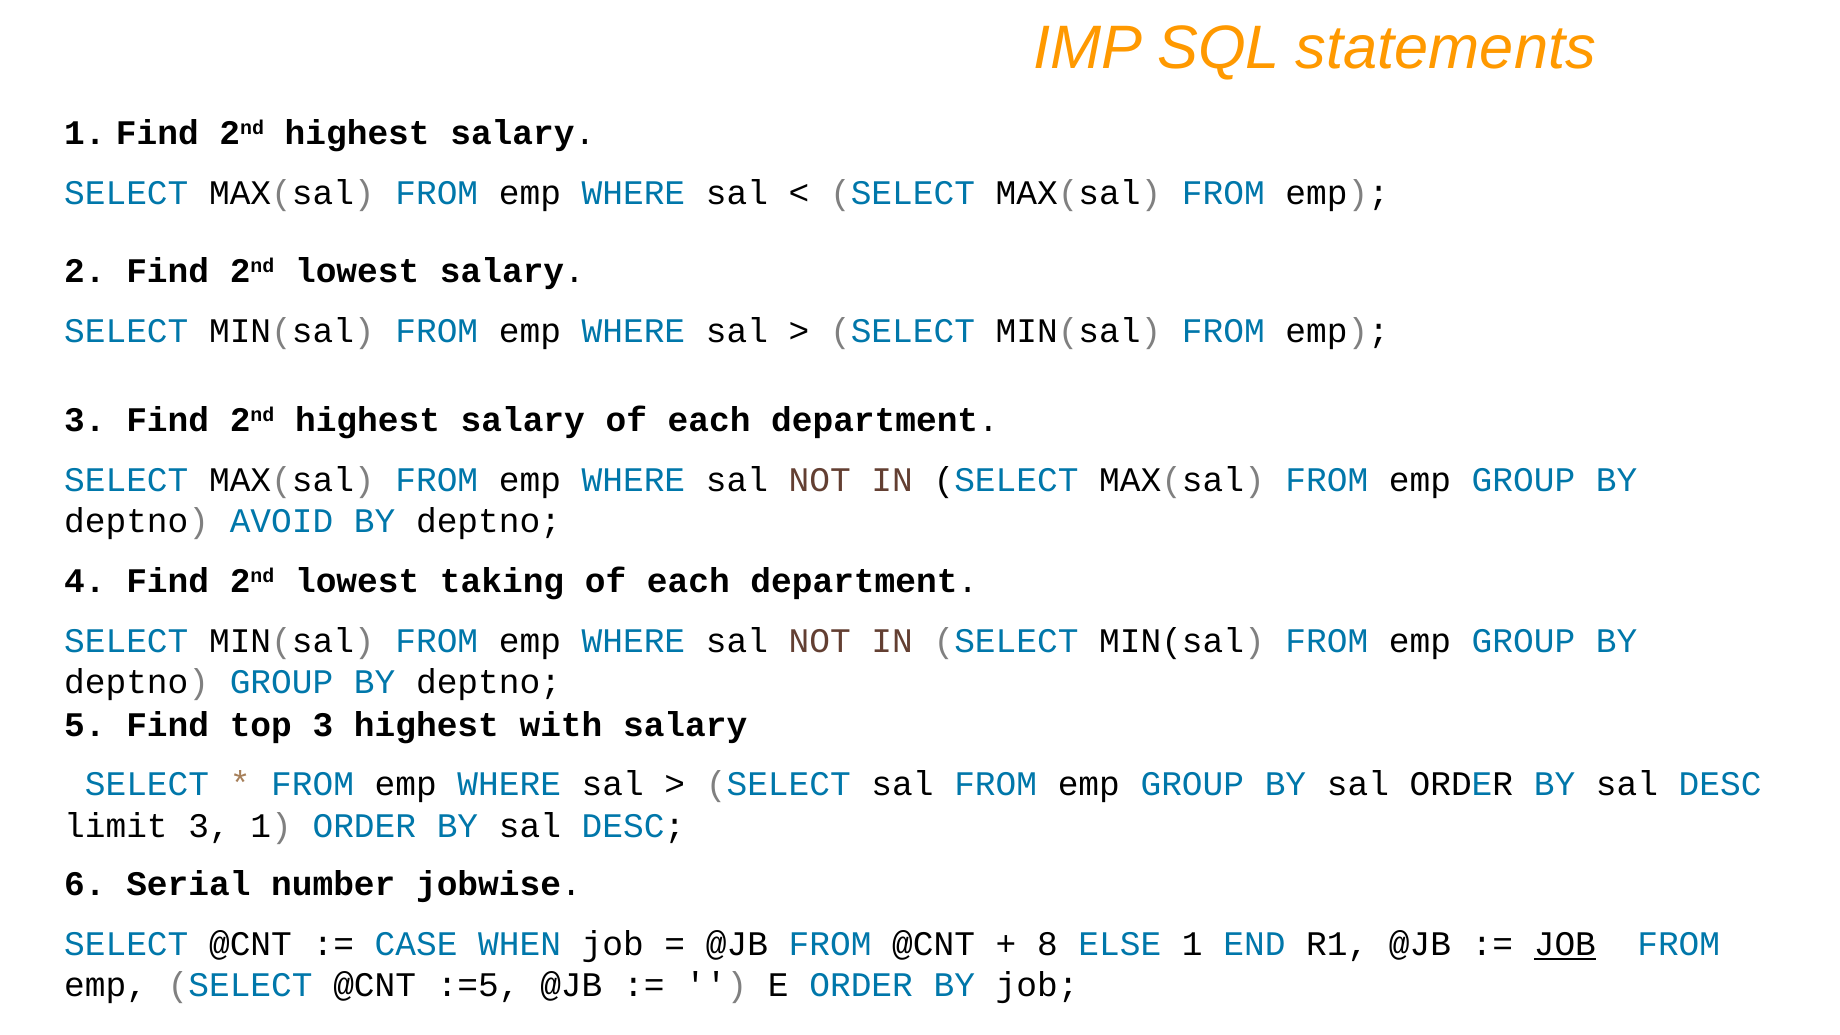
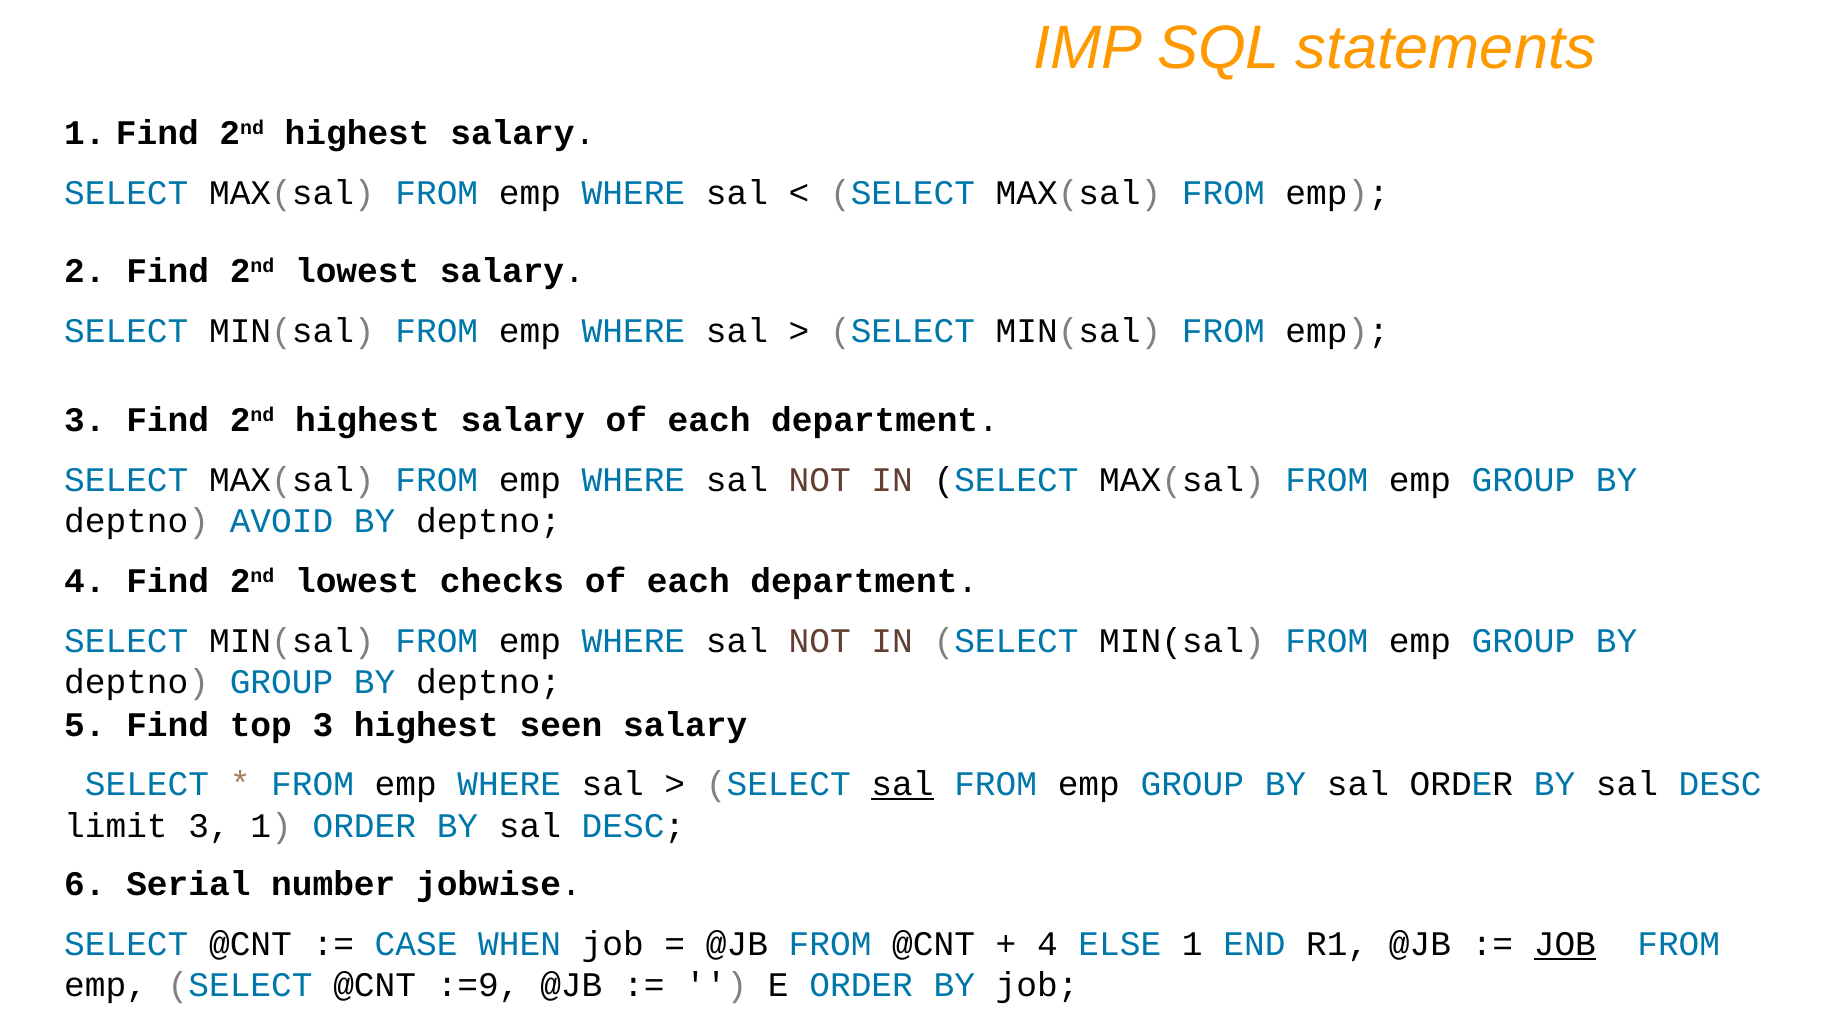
taking: taking -> checks
with: with -> seen
sal at (903, 784) underline: none -> present
8 at (1047, 944): 8 -> 4
:=5: :=5 -> :=9
